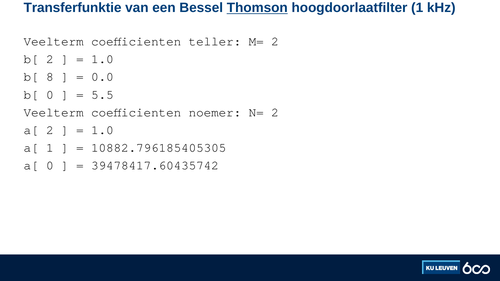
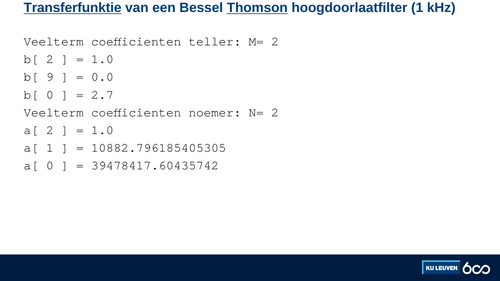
Transferfunktie underline: none -> present
8: 8 -> 9
5.5: 5.5 -> 2.7
